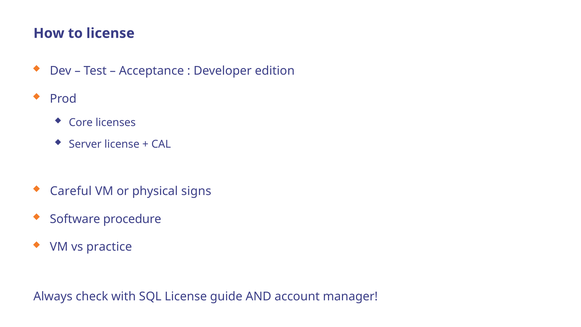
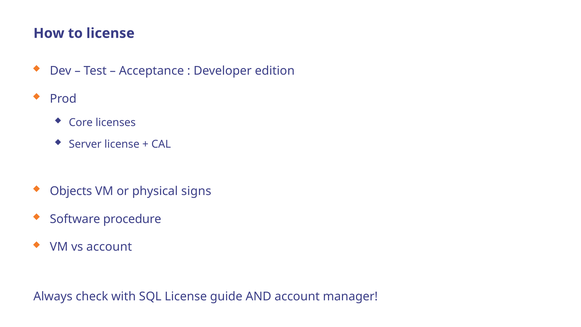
Careful: Careful -> Objects
vs practice: practice -> account
